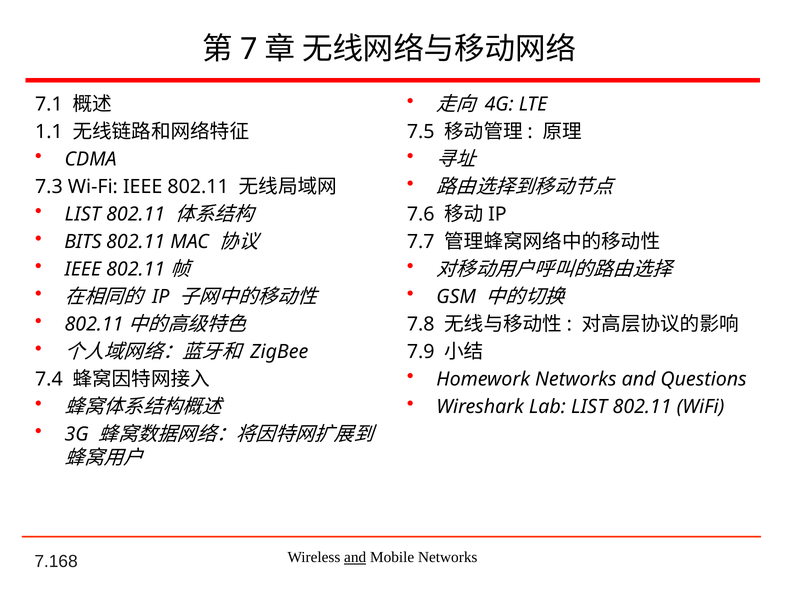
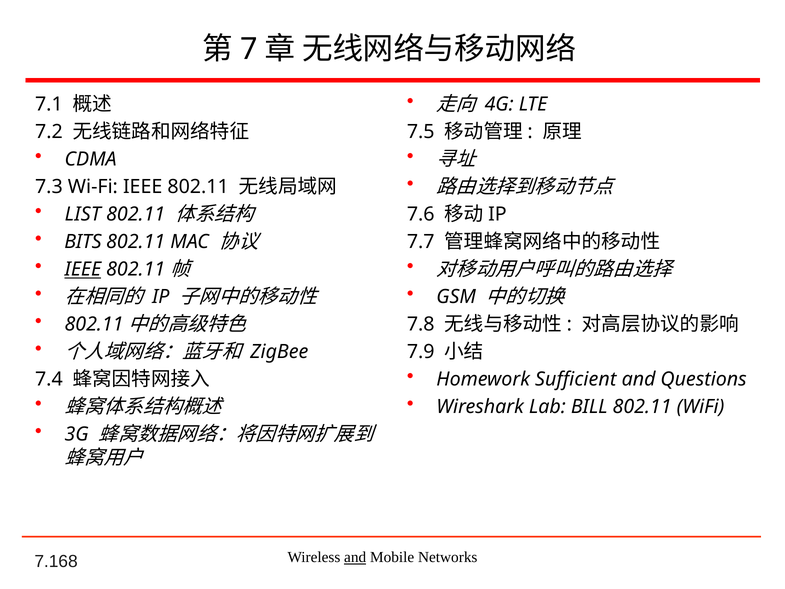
1.1: 1.1 -> 7.2
IEEE at (83, 269) underline: none -> present
Homework Networks: Networks -> Sufficient
Lab LIST: LIST -> BILL
